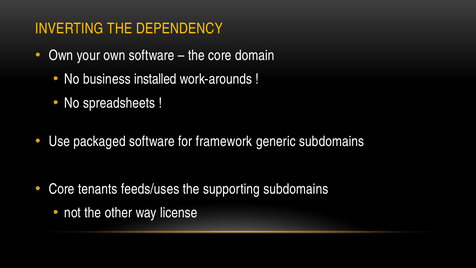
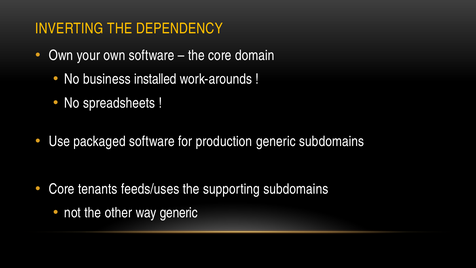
framework: framework -> production
way license: license -> generic
